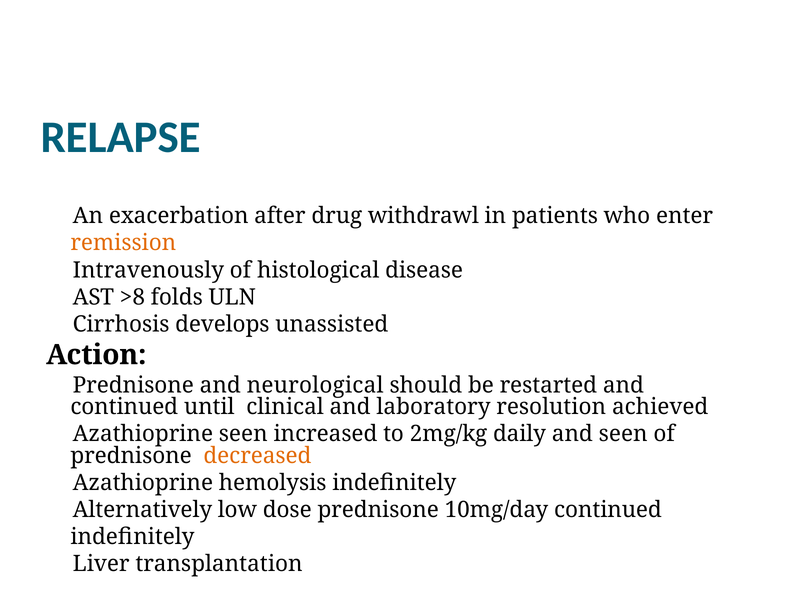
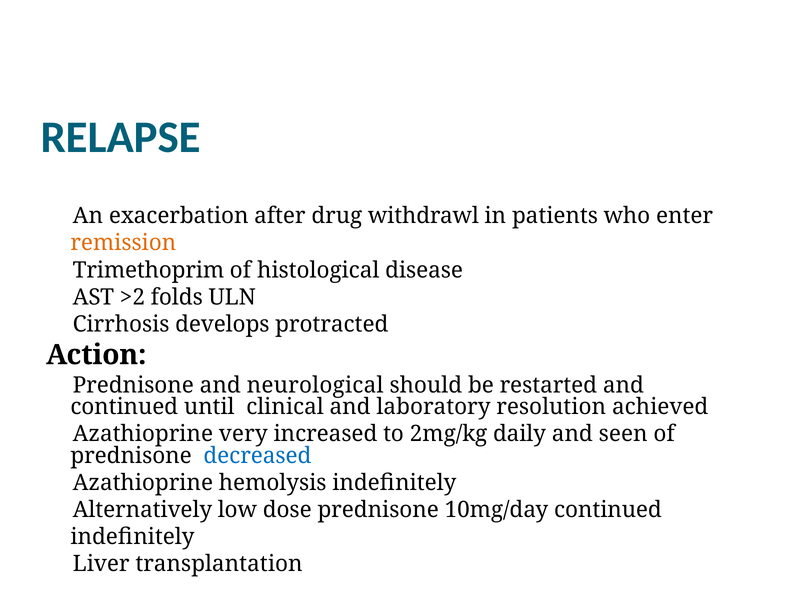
Intravenously: Intravenously -> Trimethoprim
>8: >8 -> >2
unassisted: unassisted -> protracted
Azathioprine seen: seen -> very
decreased colour: orange -> blue
